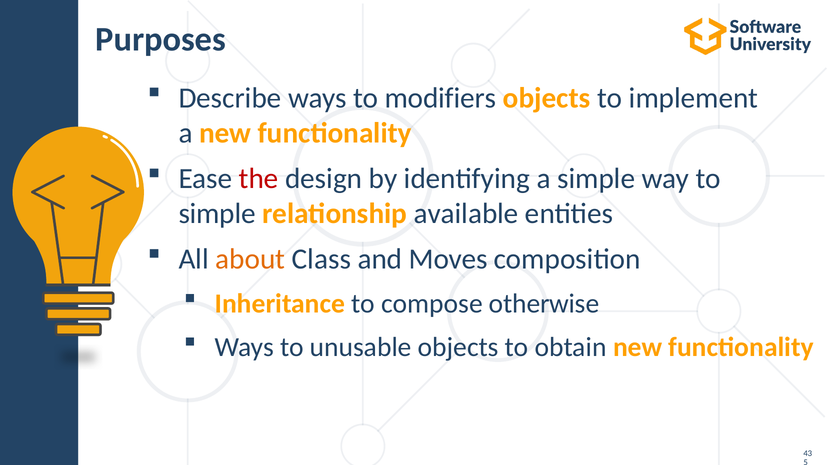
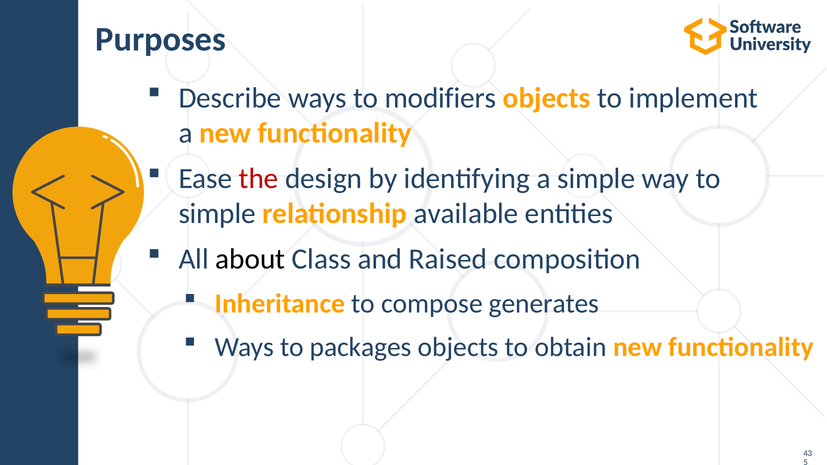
about colour: orange -> black
Moves: Moves -> Raised
otherwise: otherwise -> generates
unusable: unusable -> packages
